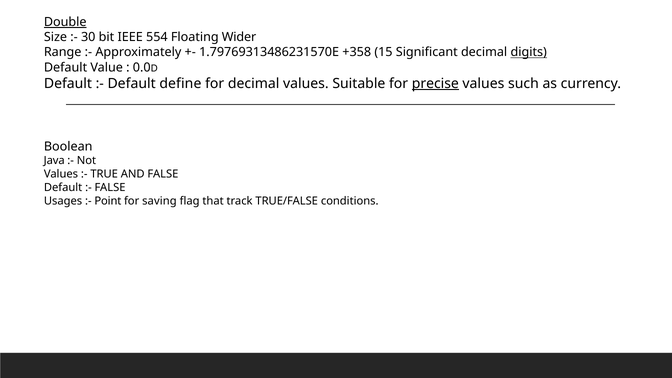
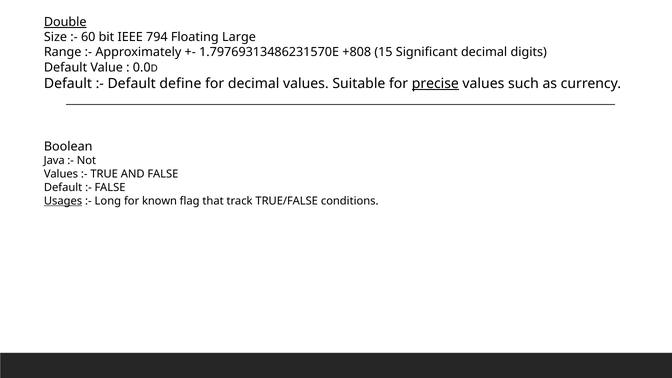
30: 30 -> 60
554: 554 -> 794
Wider: Wider -> Large
+358: +358 -> +808
digits underline: present -> none
Usages underline: none -> present
Point: Point -> Long
saving: saving -> known
